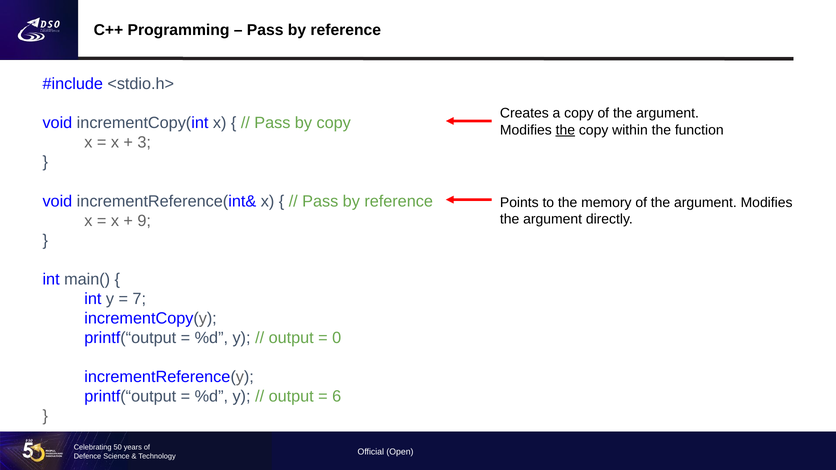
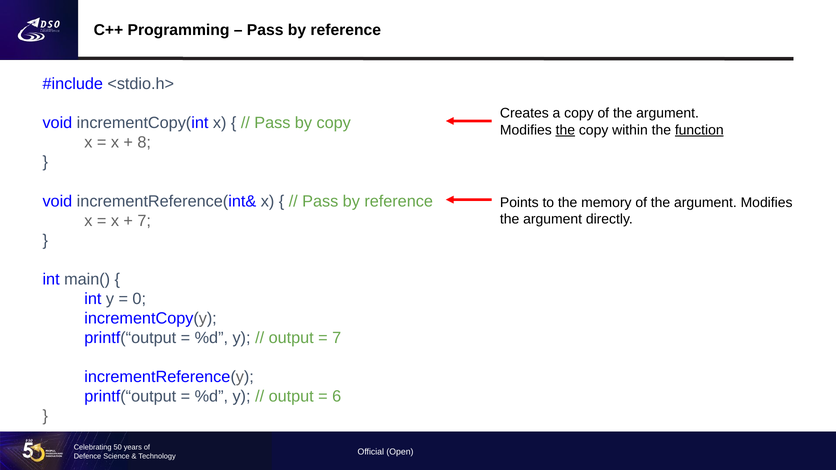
function underline: none -> present
3: 3 -> 8
9 at (144, 221): 9 -> 7
7: 7 -> 0
0 at (337, 338): 0 -> 7
